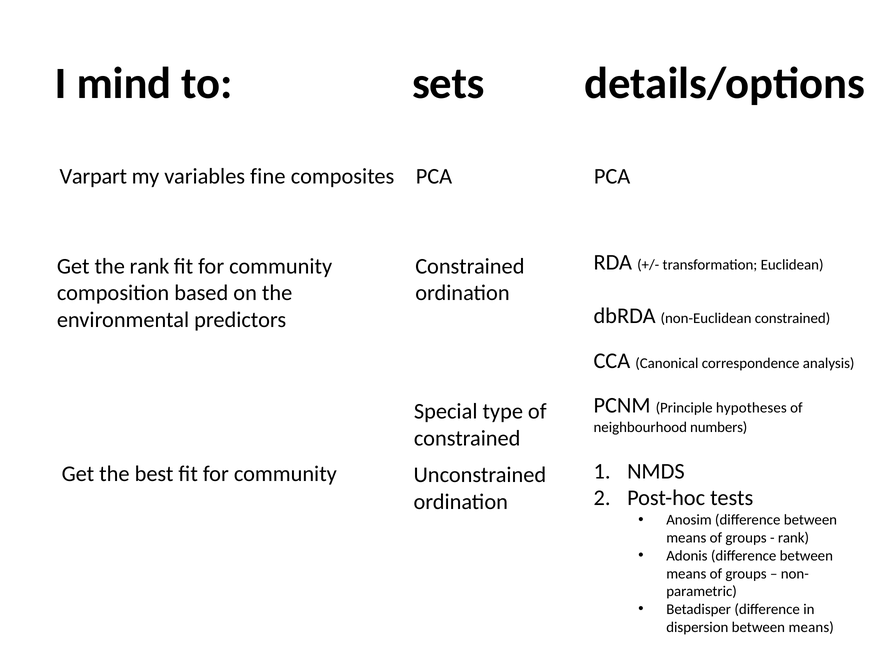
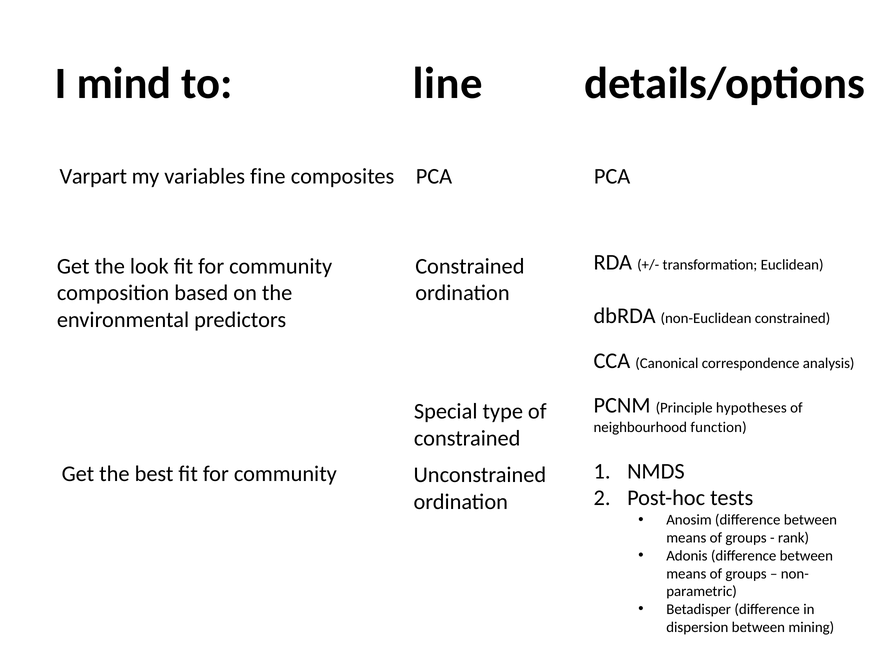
sets: sets -> line
the rank: rank -> look
numbers: numbers -> function
dispersion between means: means -> mining
